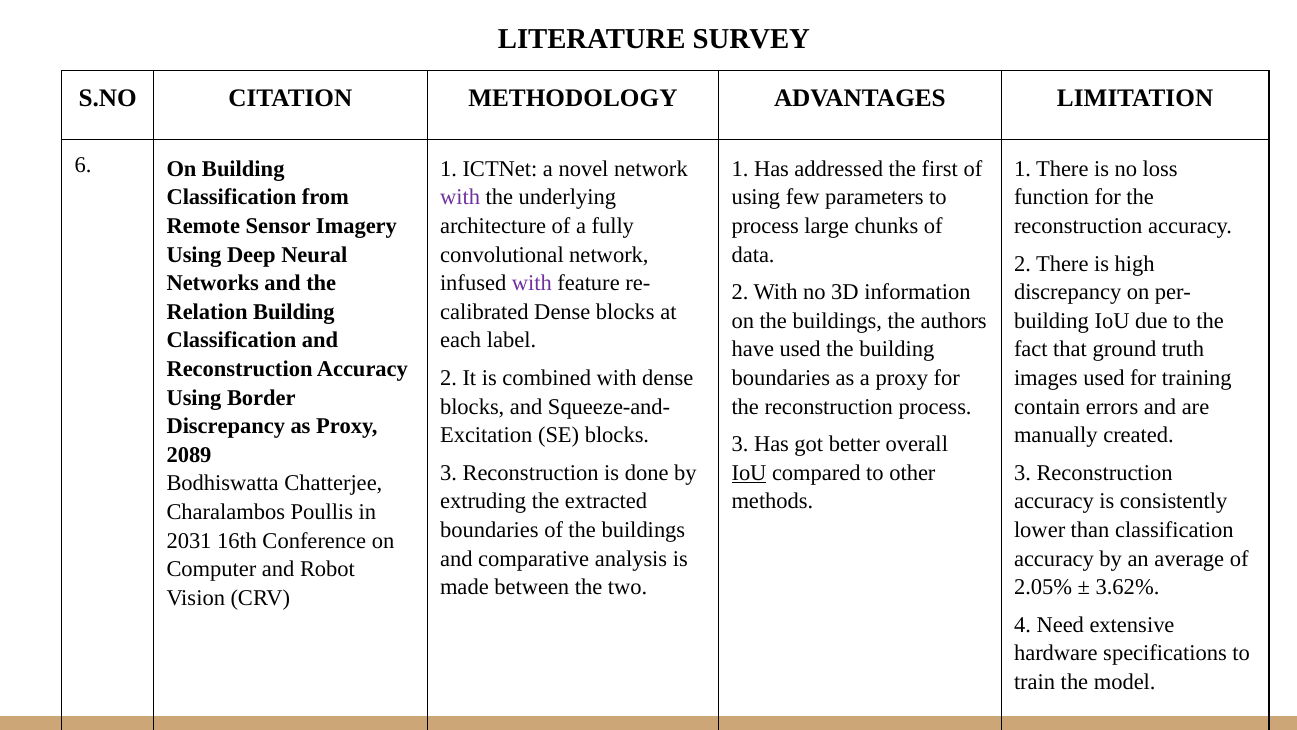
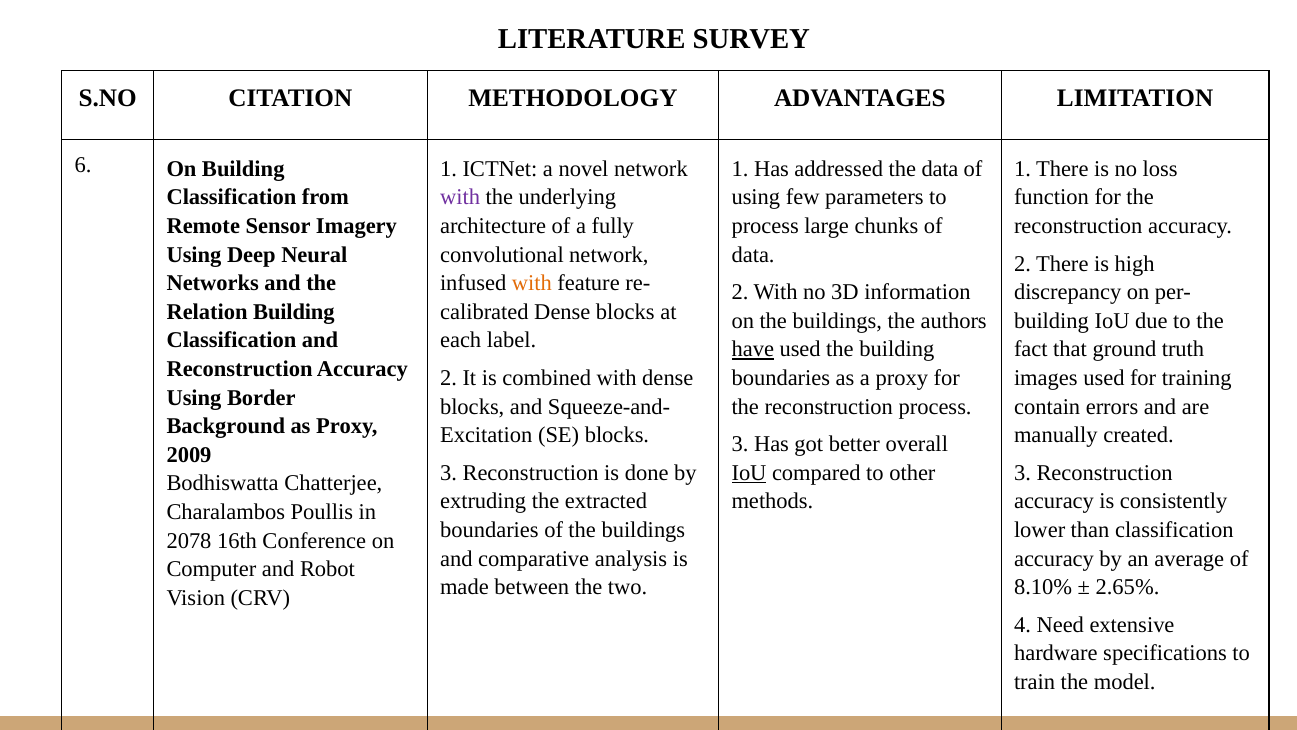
the first: first -> data
with at (532, 283) colour: purple -> orange
have underline: none -> present
Discrepancy at (226, 426): Discrepancy -> Background
2089: 2089 -> 2009
2031: 2031 -> 2078
2.05%: 2.05% -> 8.10%
3.62%: 3.62% -> 2.65%
